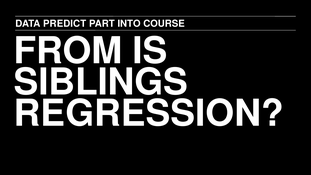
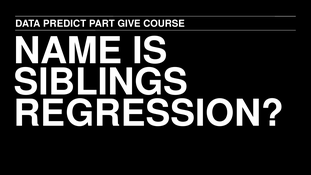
INTO: INTO -> GIVE
FROM: FROM -> NAME
